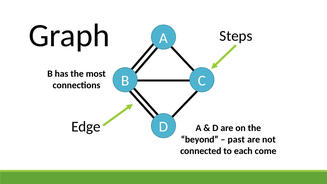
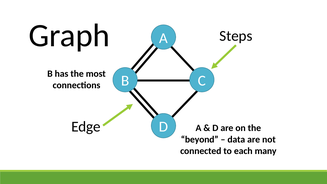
past: past -> data
come: come -> many
